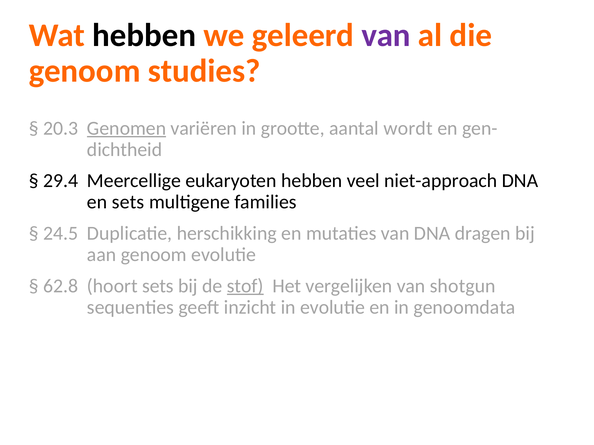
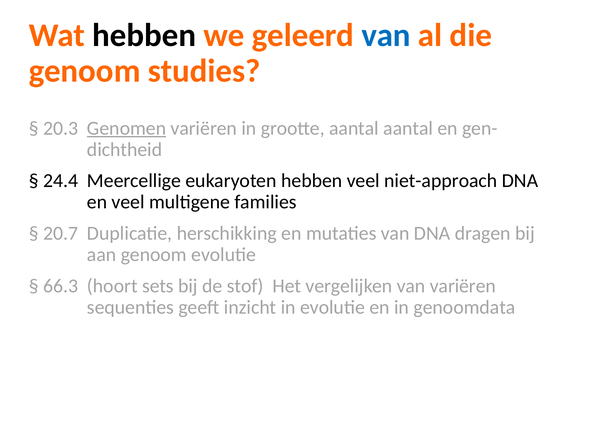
van at (386, 35) colour: purple -> blue
aantal wordt: wordt -> aantal
29.4: 29.4 -> 24.4
en sets: sets -> veel
24.5: 24.5 -> 20.7
62.8: 62.8 -> 66.3
stof underline: present -> none
van shotgun: shotgun -> variëren
